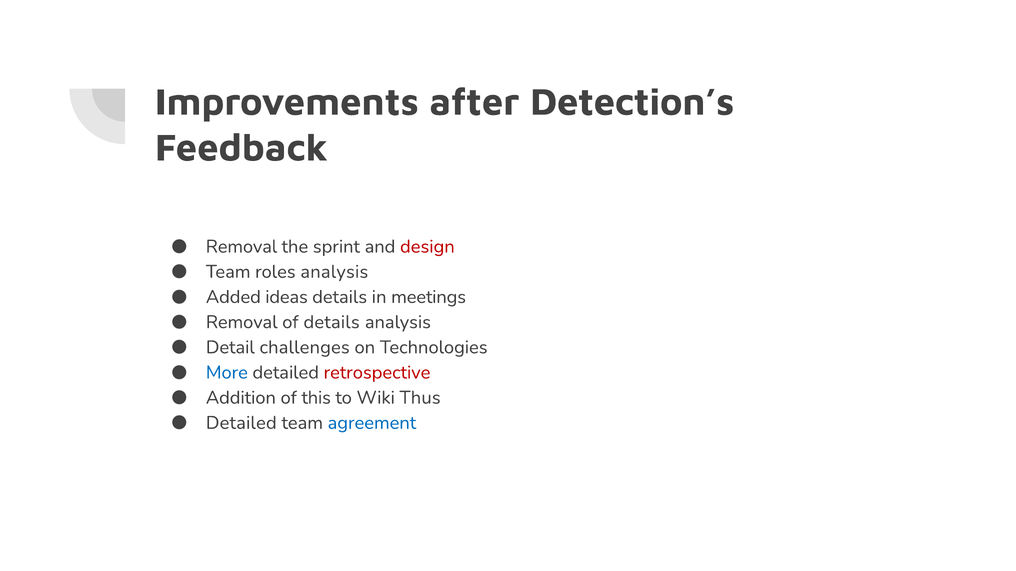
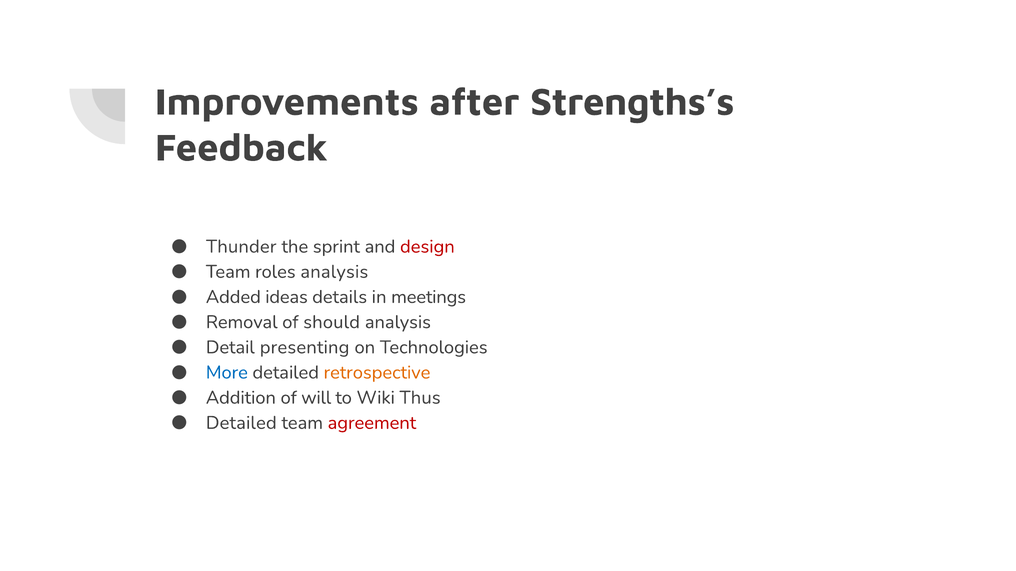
Detection’s: Detection’s -> Strengths’s
Removal at (241, 247): Removal -> Thunder
of details: details -> should
challenges: challenges -> presenting
retrospective colour: red -> orange
this: this -> will
agreement colour: blue -> red
